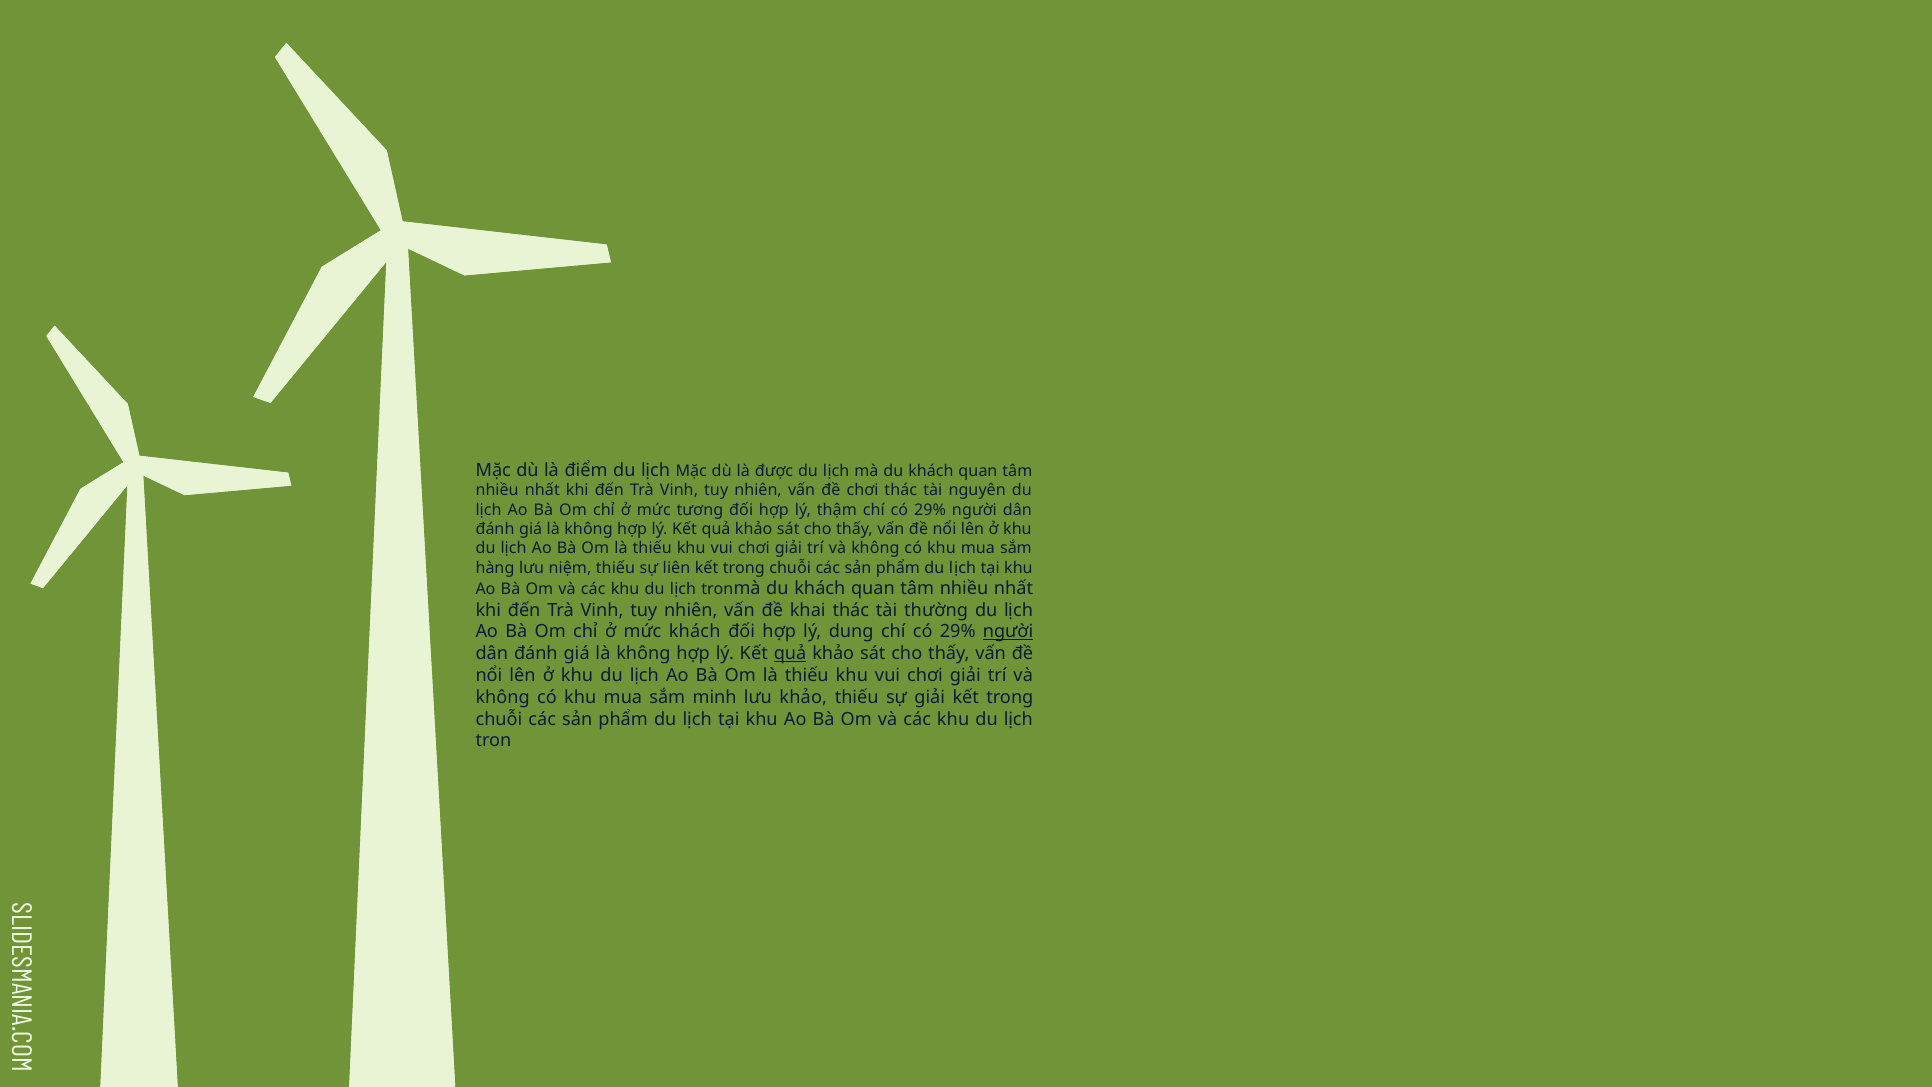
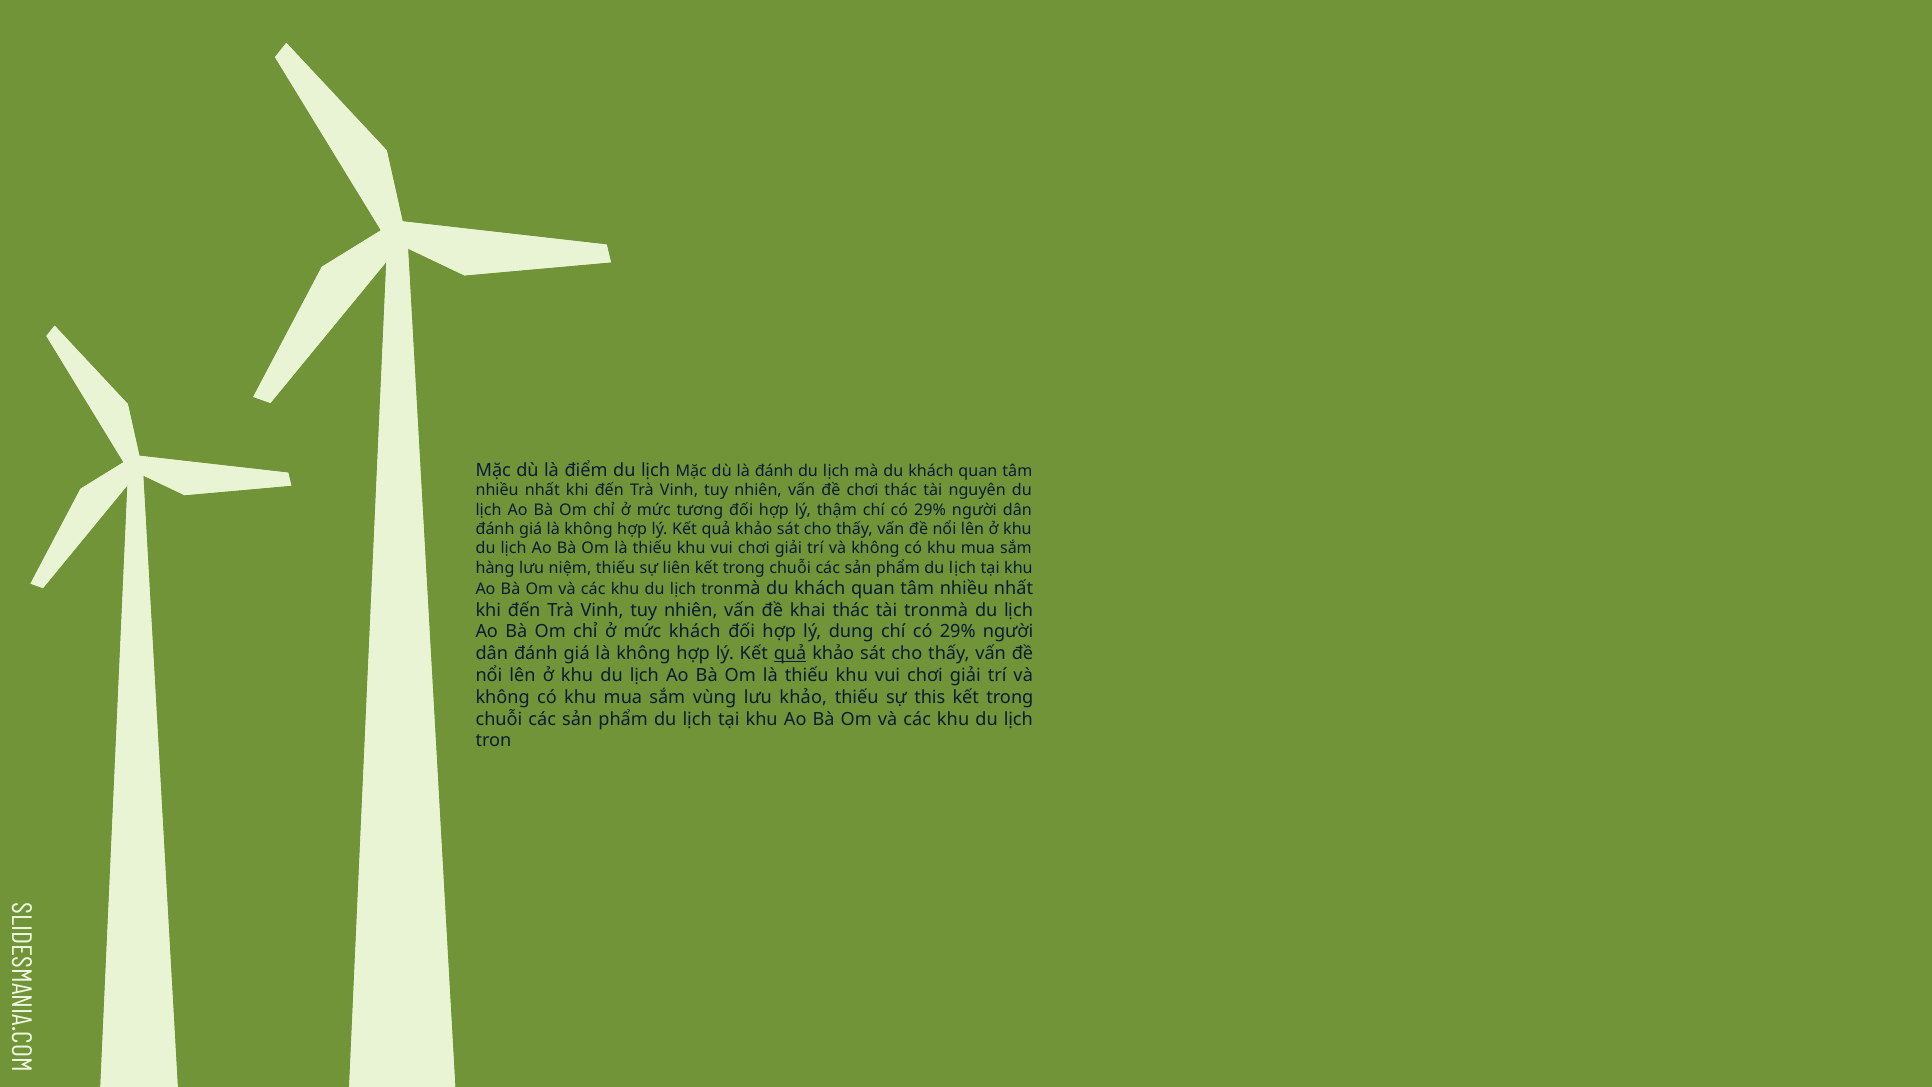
là được: được -> đánh
tài thường: thường -> tronmà
người at (1008, 632) underline: present -> none
minh: minh -> vùng
sự giải: giải -> this
